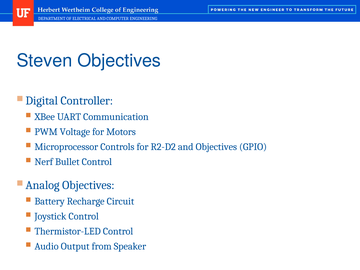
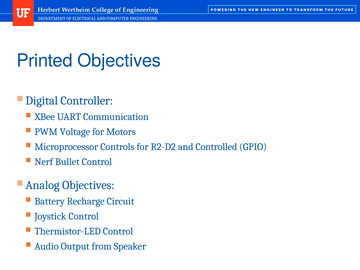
Steven: Steven -> Printed
and Objectives: Objectives -> Controlled
